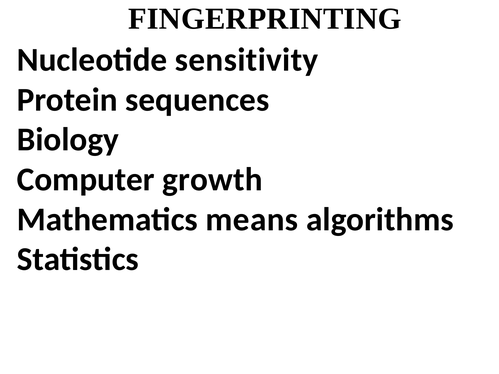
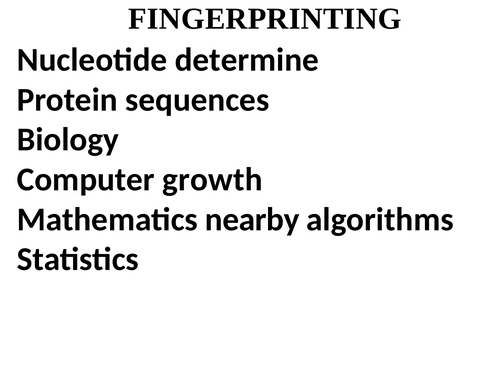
sensitivity: sensitivity -> determine
means: means -> nearby
